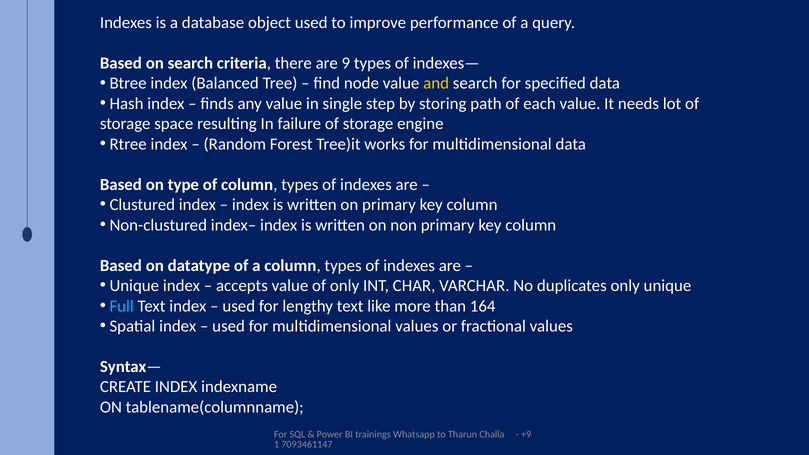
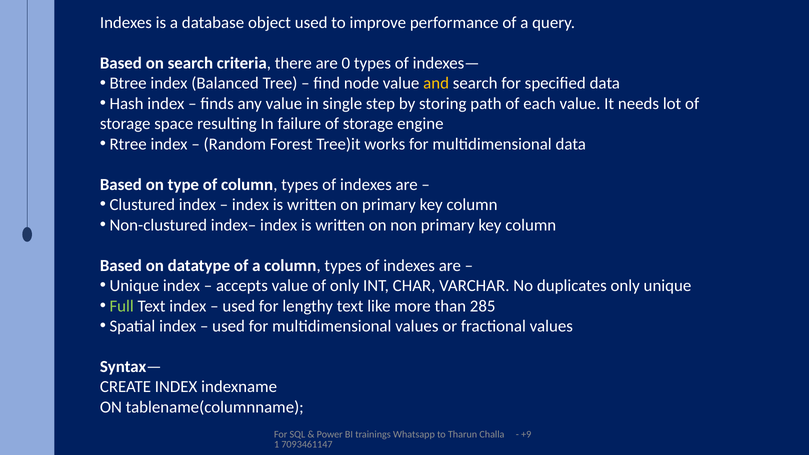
9: 9 -> 0
Full colour: light blue -> light green
164: 164 -> 285
